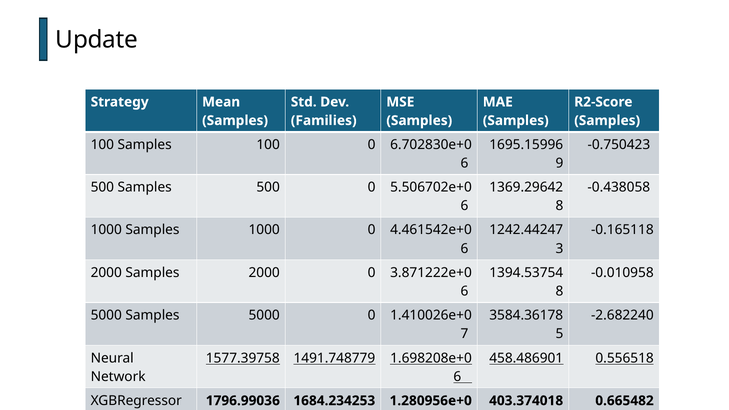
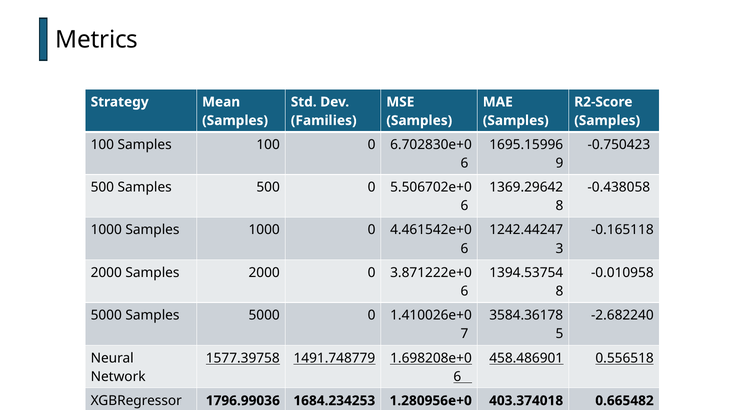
Update: Update -> Metrics
